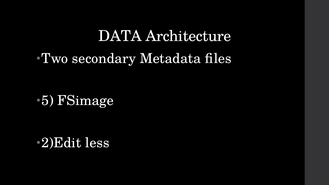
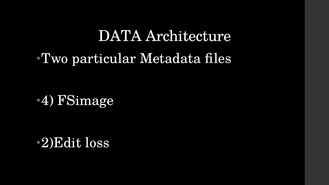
secondary: secondary -> particular
5: 5 -> 4
less: less -> loss
